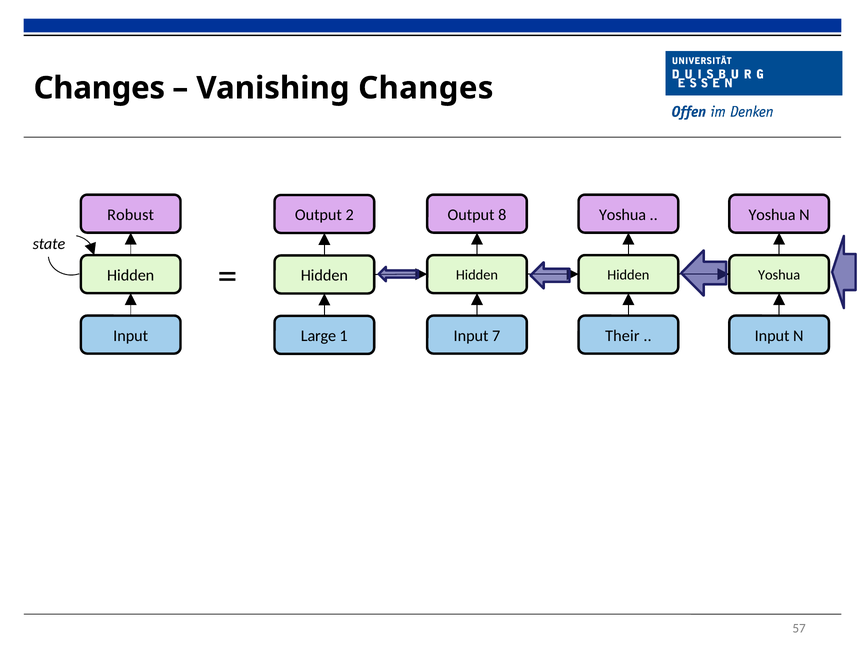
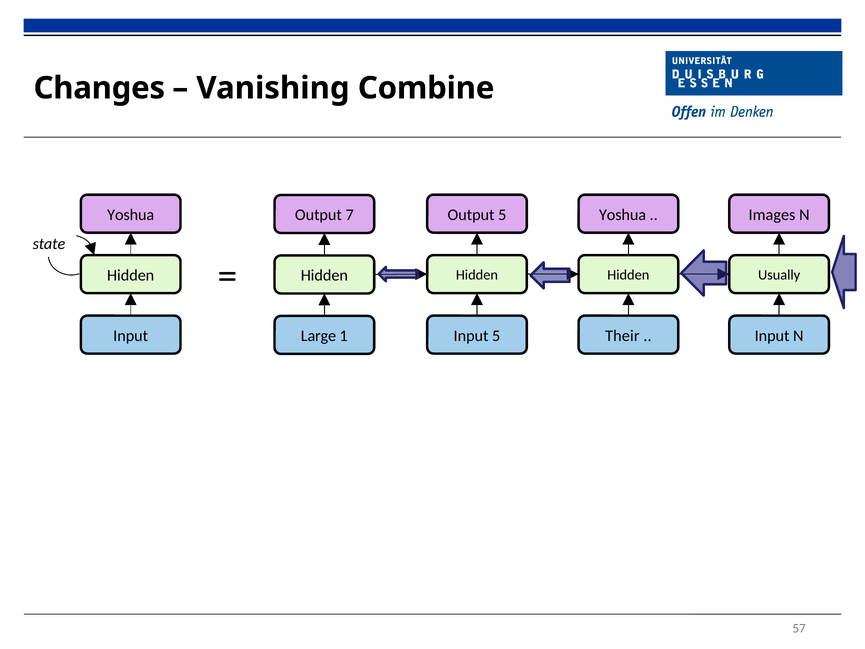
Vanishing Changes: Changes -> Combine
Robust at (131, 215): Robust -> Yoshua
Output 8: 8 -> 5
Yoshua at (772, 215): Yoshua -> Images
2: 2 -> 7
Yoshua at (779, 275): Yoshua -> Usually
Input 7: 7 -> 5
